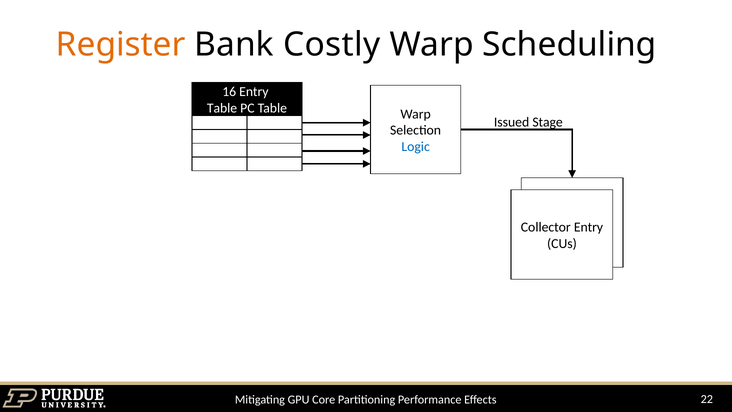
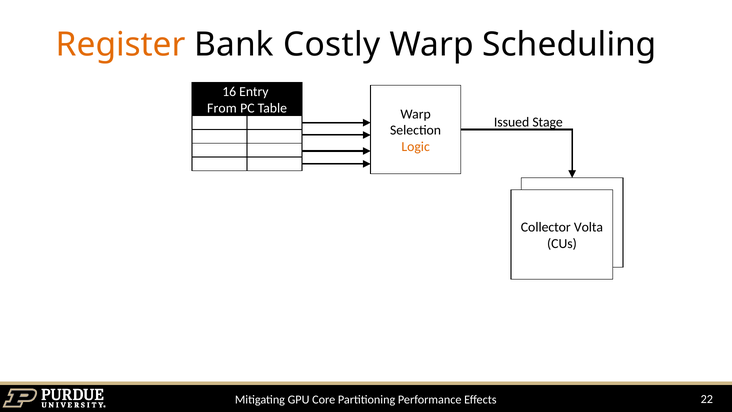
Table at (222, 108): Table -> From
Logic colour: blue -> orange
Collector Entry: Entry -> Volta
